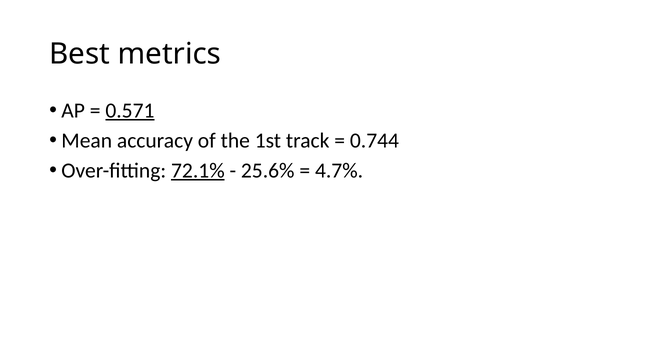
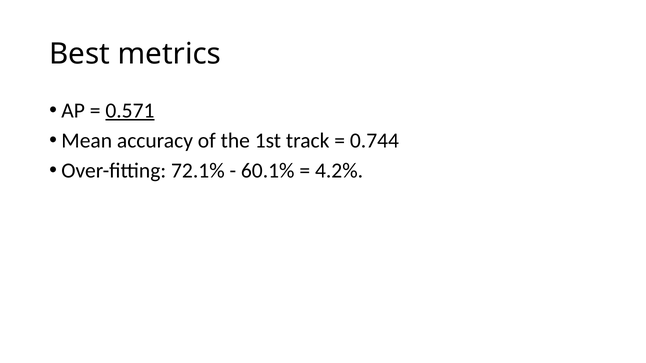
72.1% underline: present -> none
25.6%: 25.6% -> 60.1%
4.7%: 4.7% -> 4.2%
